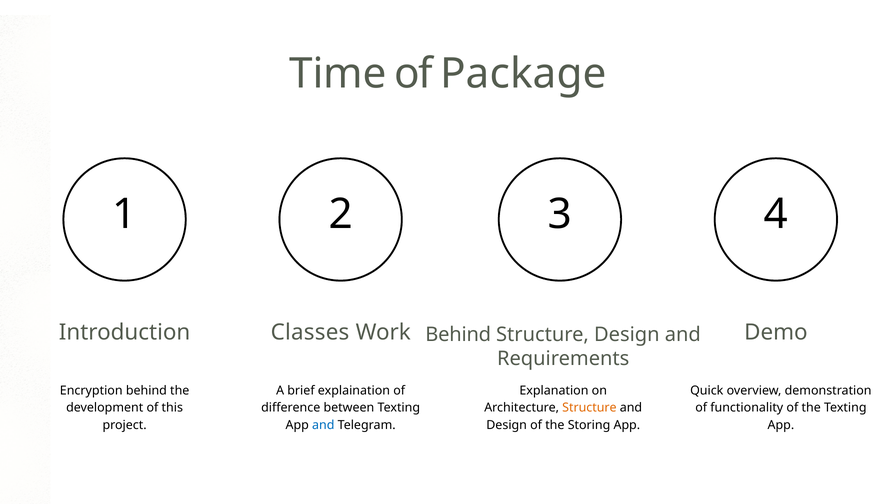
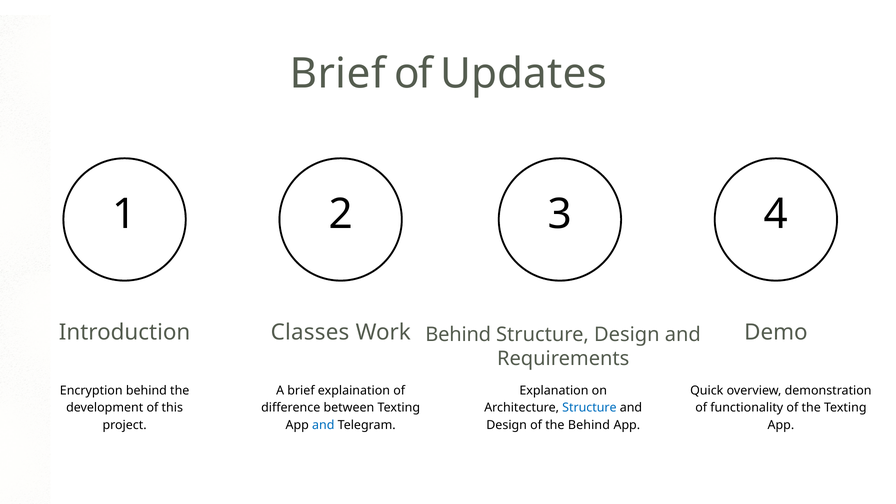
Time at (338, 74): Time -> Brief
Package: Package -> Updates
Structure at (589, 408) colour: orange -> blue
the Storing: Storing -> Behind
